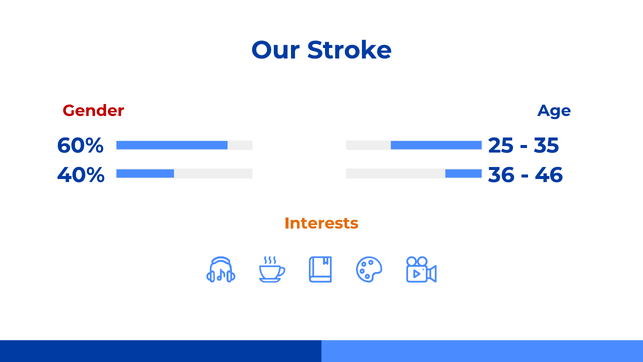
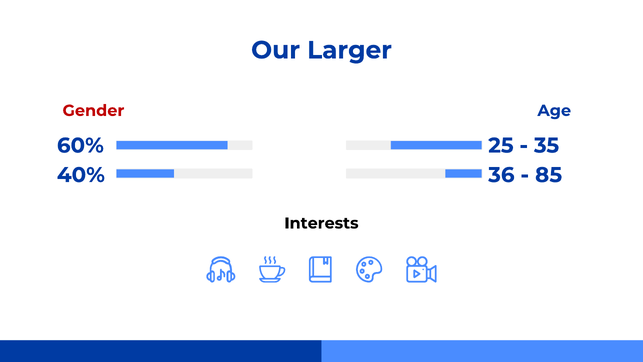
Stroke: Stroke -> Larger
46: 46 -> 85
Interests colour: orange -> black
